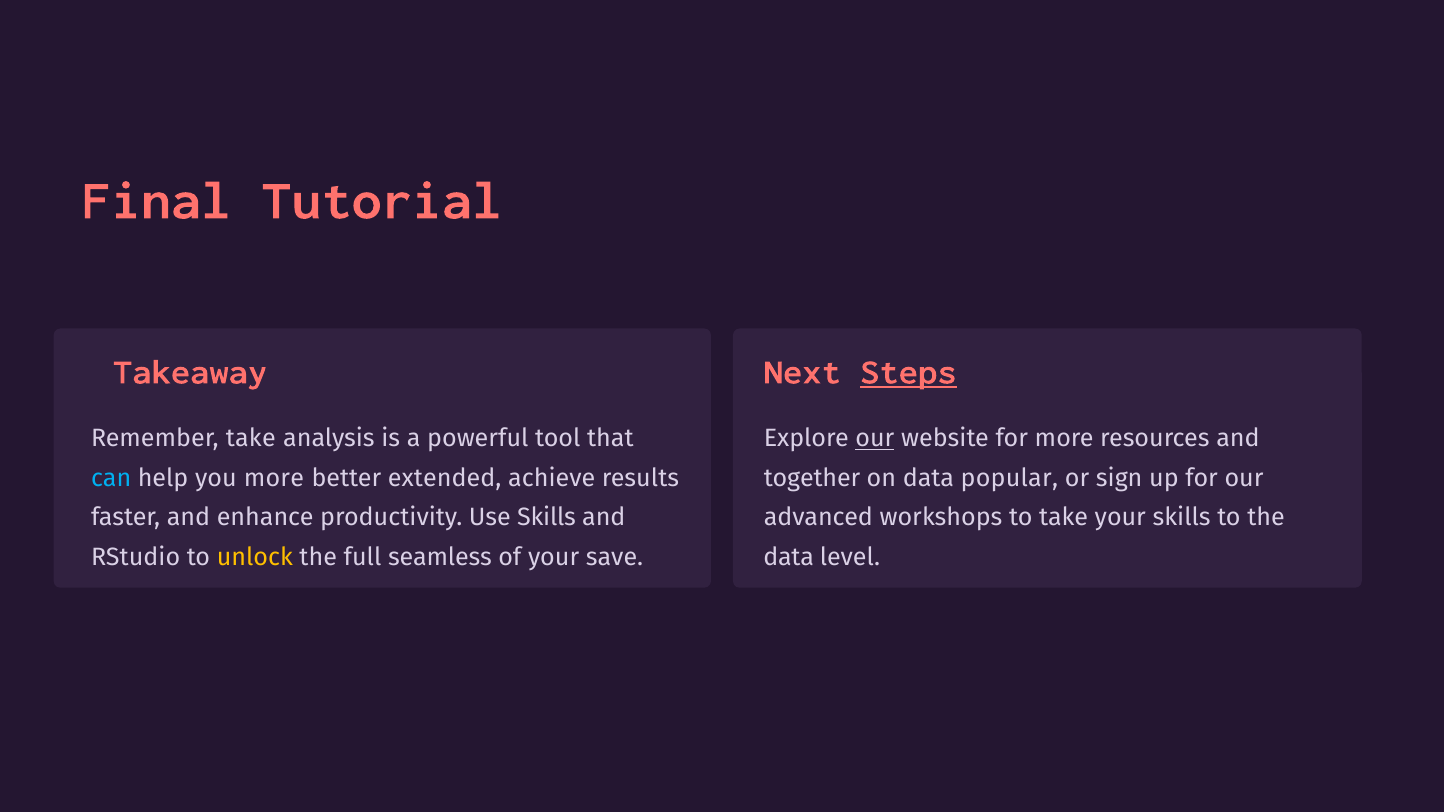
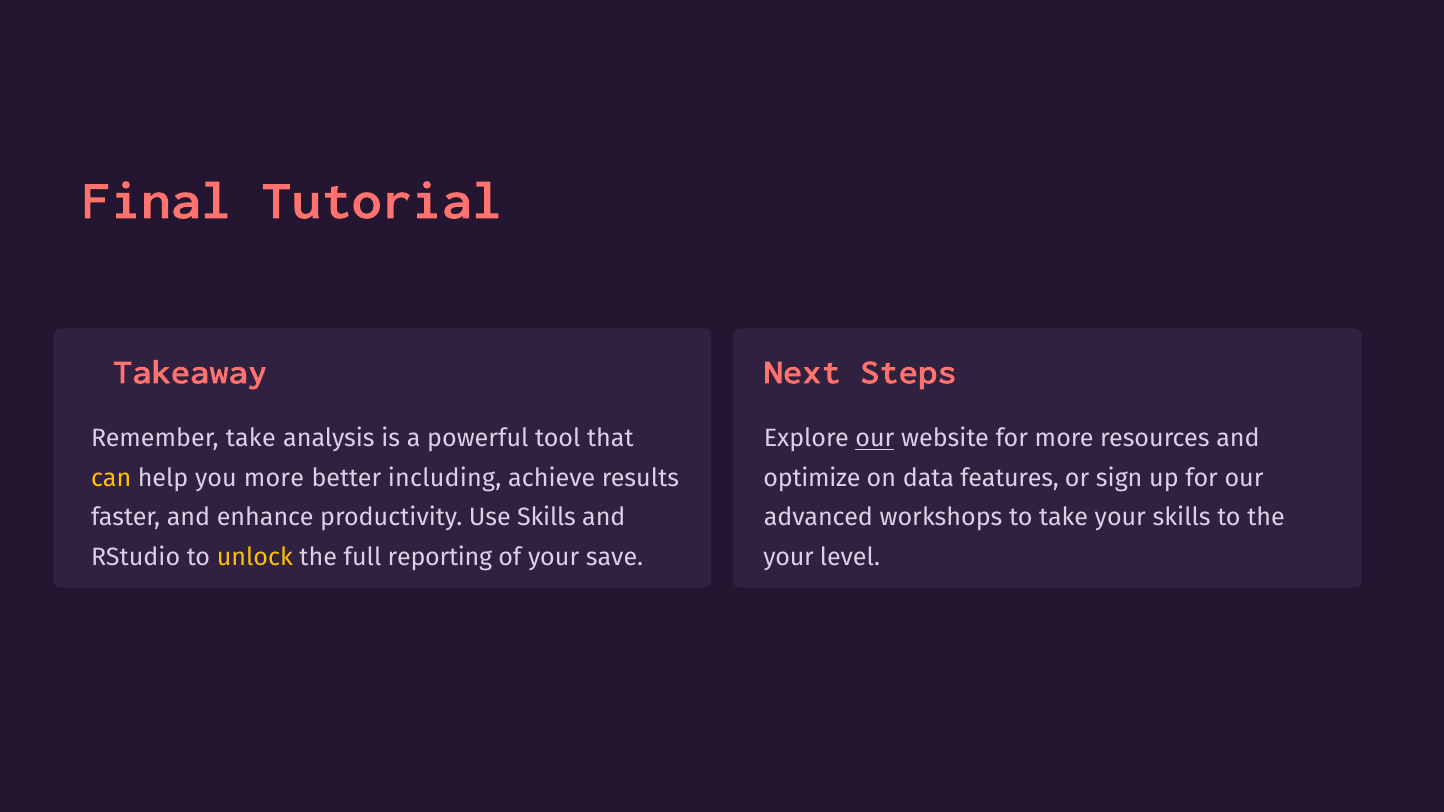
Steps underline: present -> none
can colour: light blue -> yellow
extended: extended -> including
together: together -> optimize
popular: popular -> features
seamless: seamless -> reporting
data at (789, 557): data -> your
